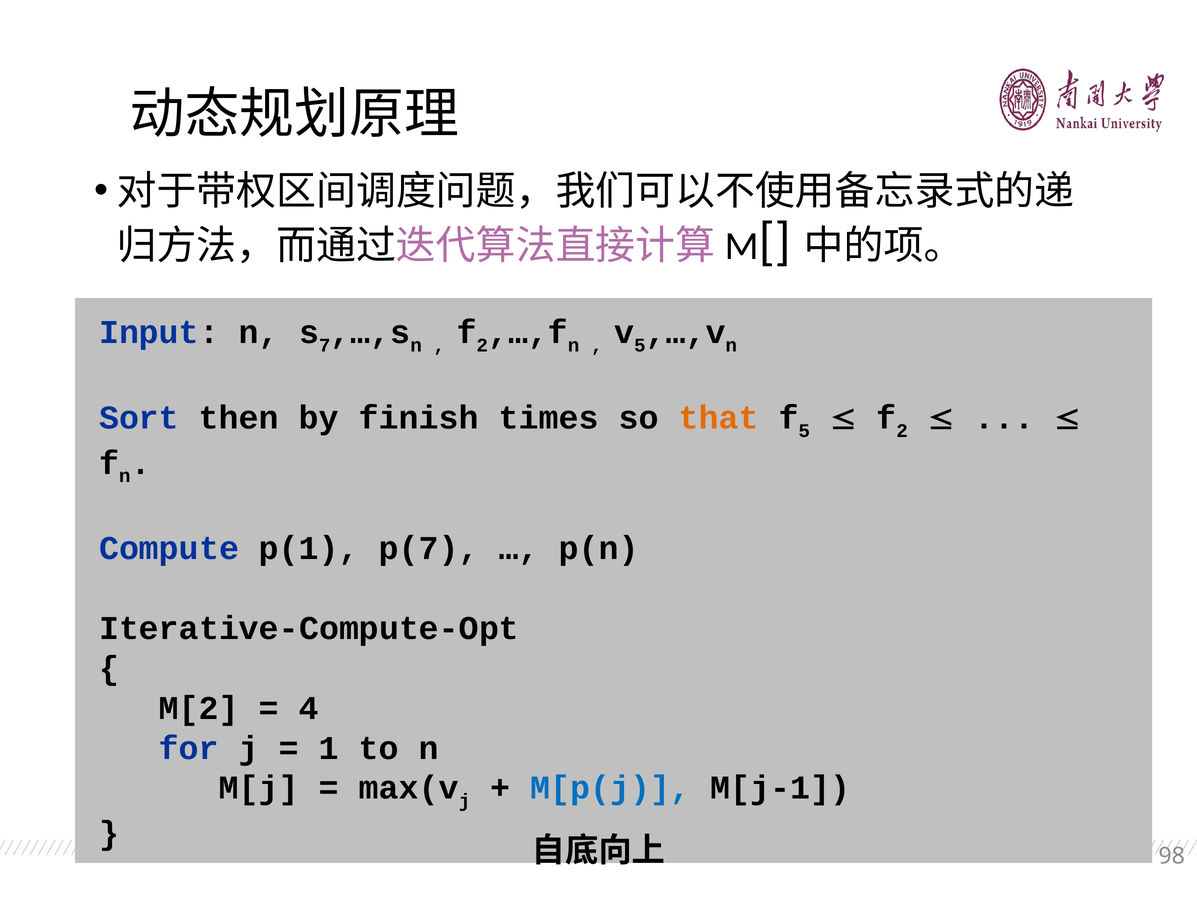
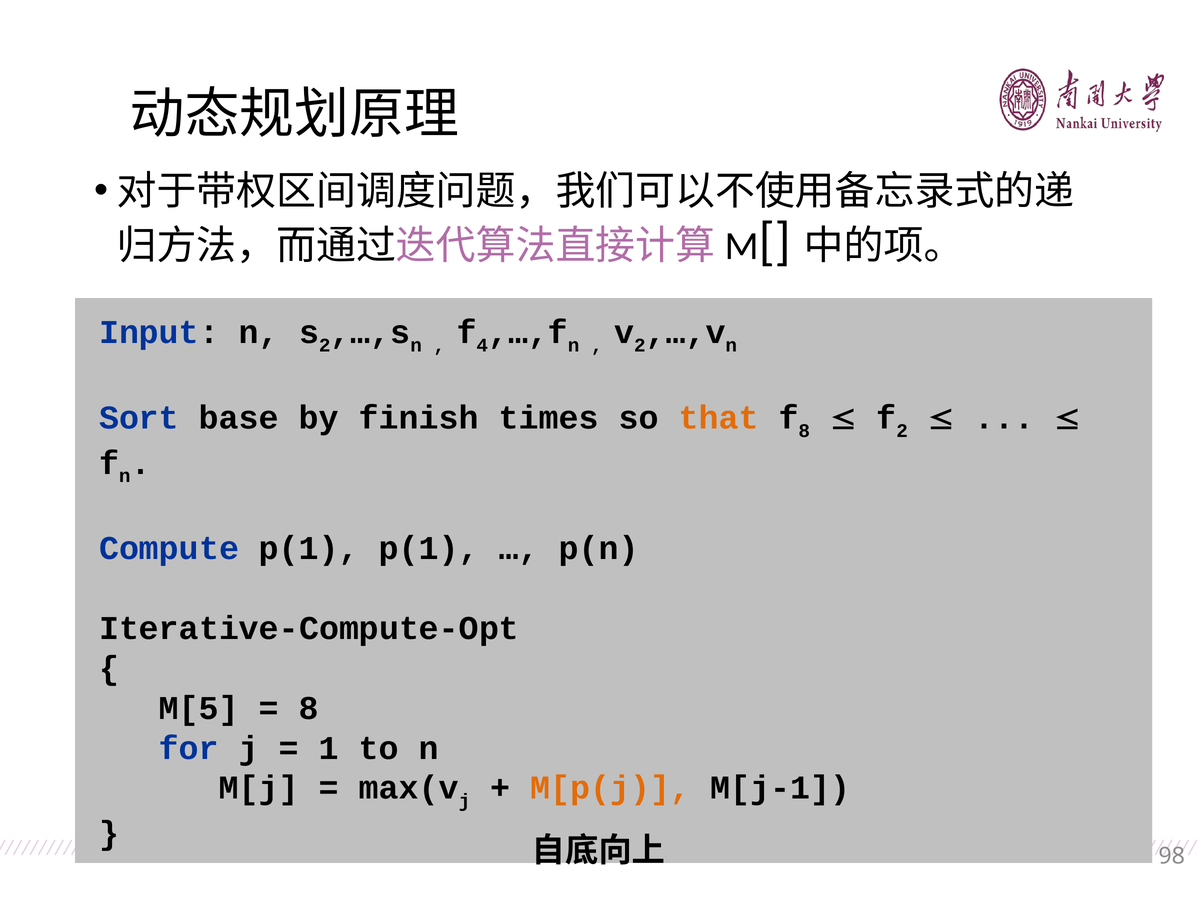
7 at (325, 345): 7 -> 2
2 at (482, 345): 2 -> 4
5 at (640, 345): 5 -> 2
then: then -> base
5 at (804, 431): 5 -> 8
p(1 p(7: p(7 -> p(1
M[2: M[2 -> M[5
4 at (309, 708): 4 -> 8
M[p(j colour: blue -> orange
